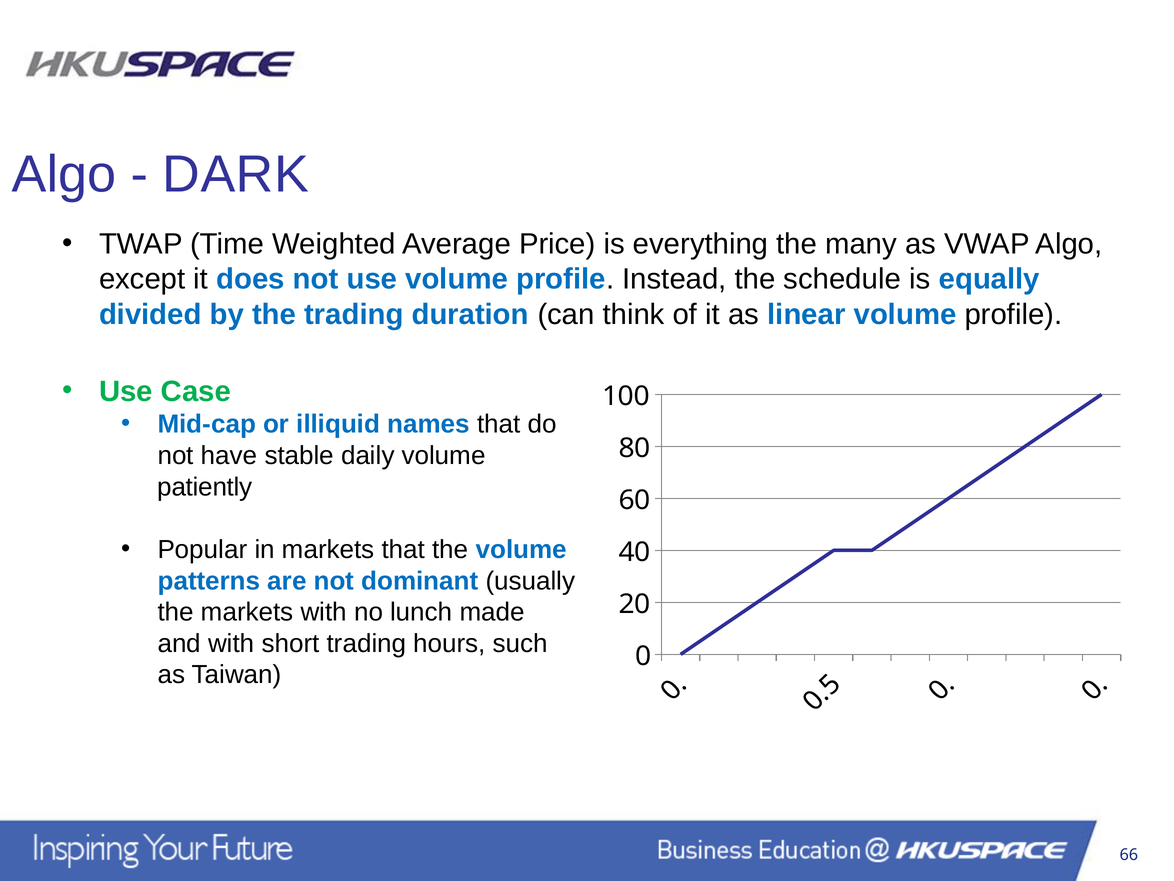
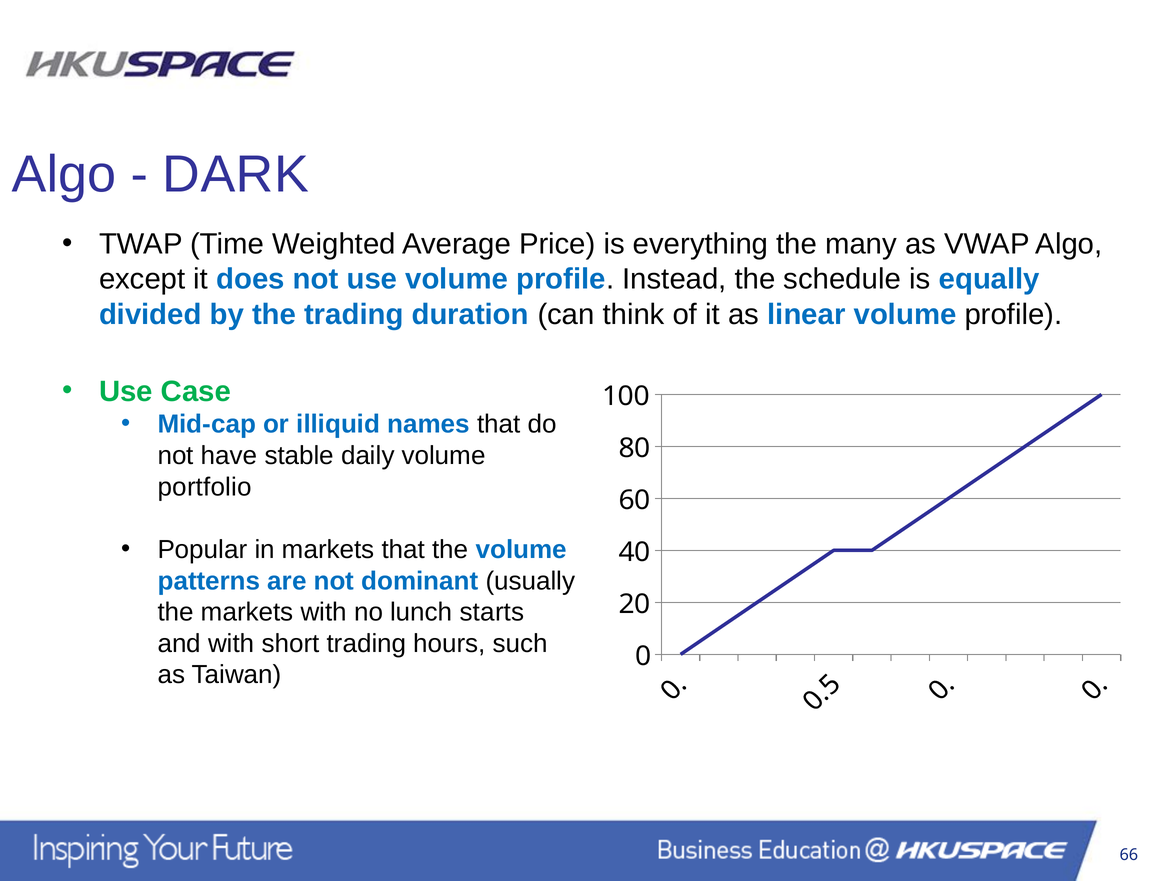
patiently: patiently -> portfolio
made: made -> starts
